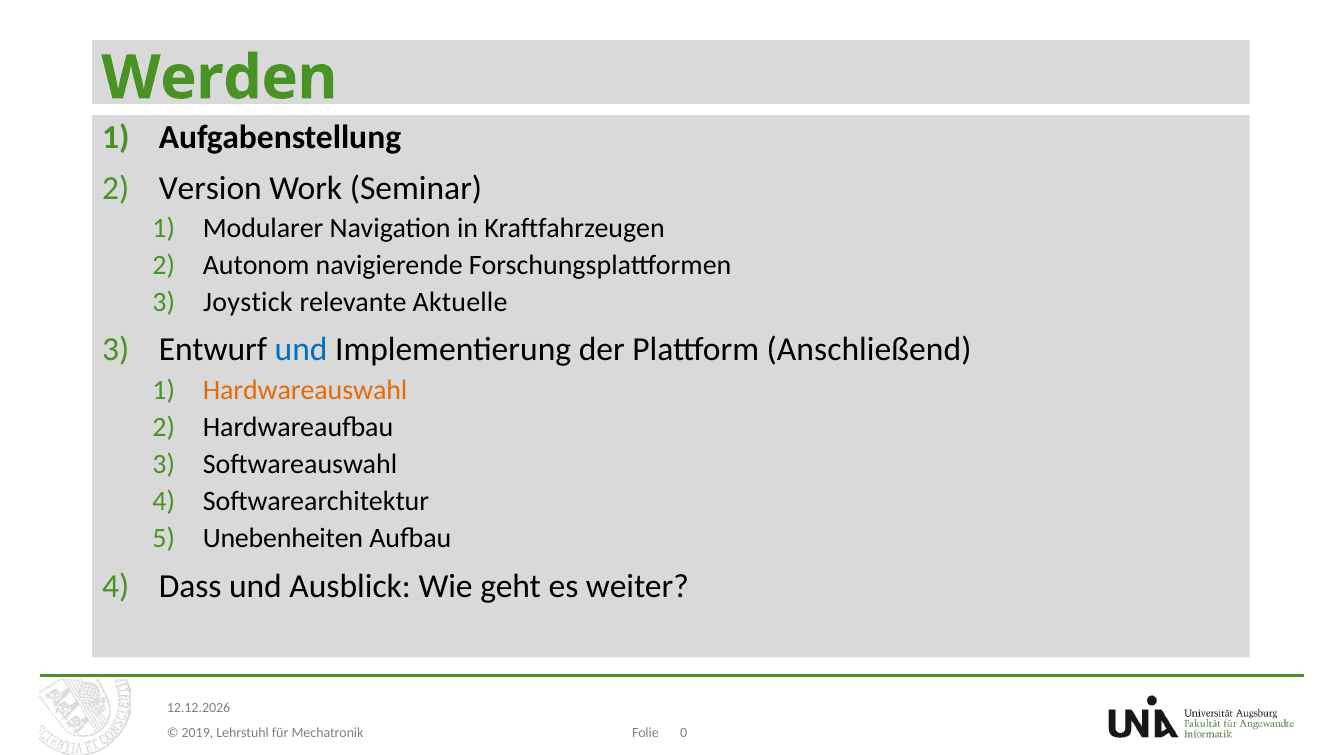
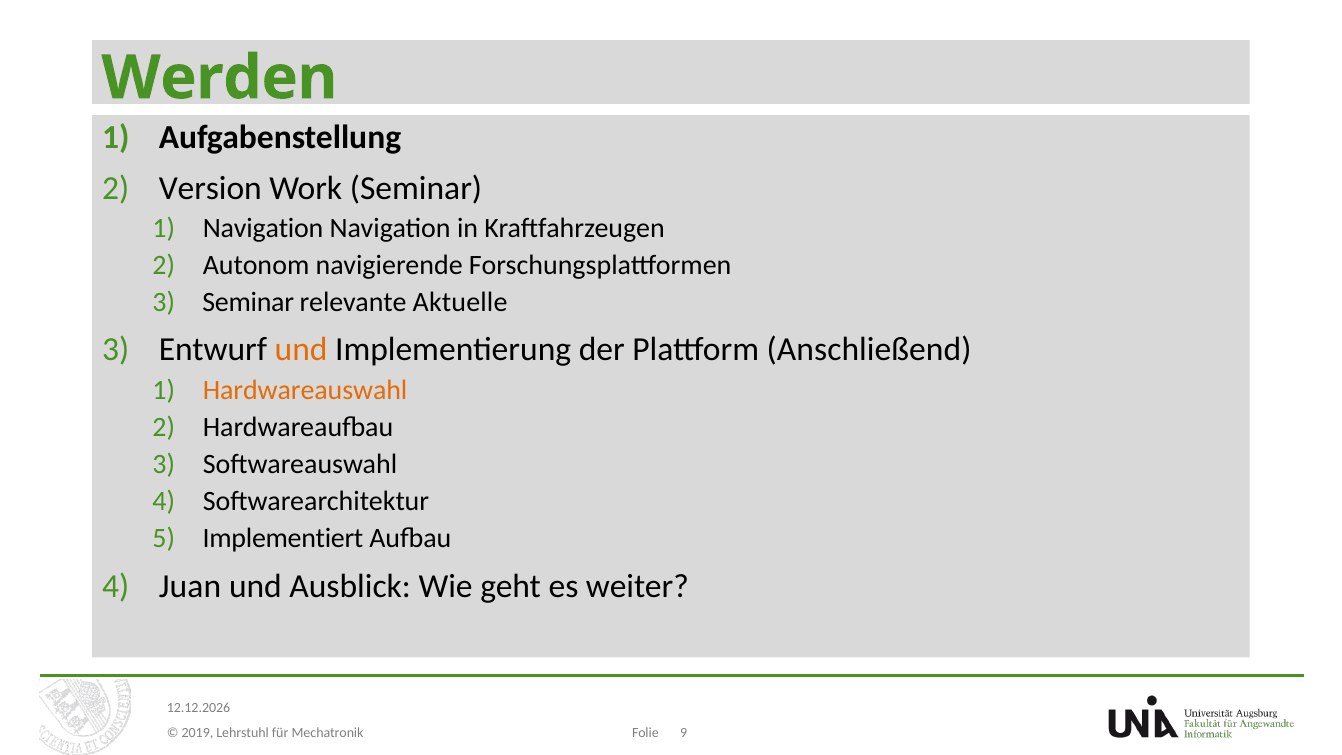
Modularer at (263, 228): Modularer -> Navigation
Joystick at (248, 303): Joystick -> Seminar
und at (301, 350) colour: blue -> orange
Unebenheiten: Unebenheiten -> Implementiert
Dass: Dass -> Juan
0: 0 -> 9
